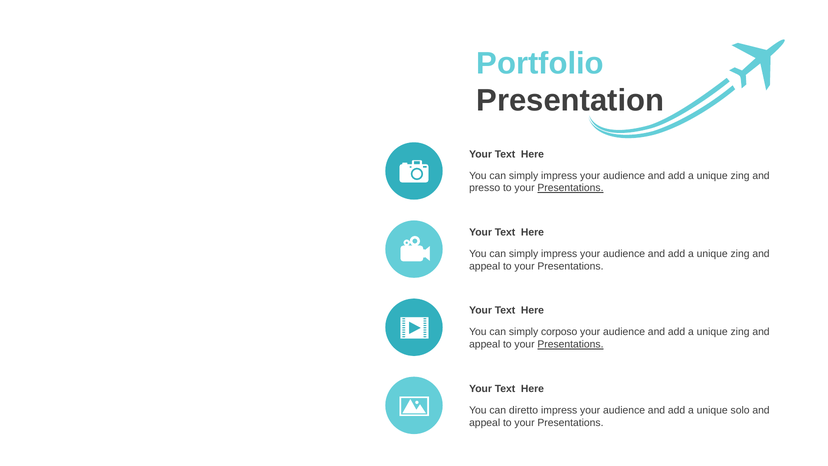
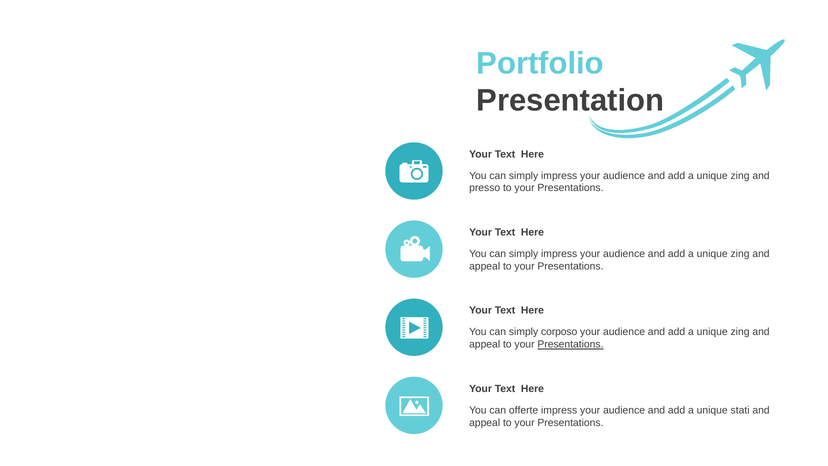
Presentations at (570, 188) underline: present -> none
diretto: diretto -> offerte
solo: solo -> stati
